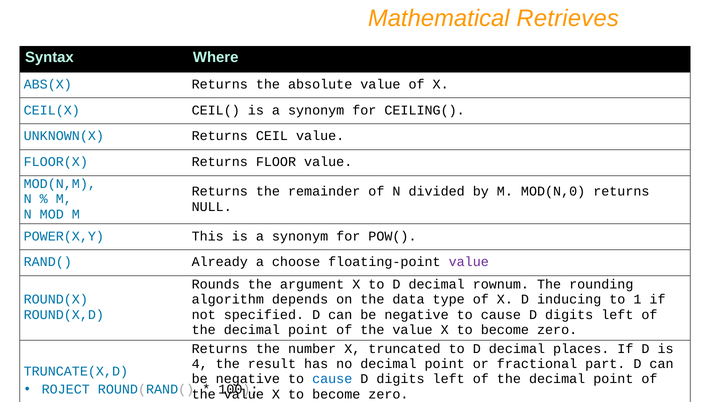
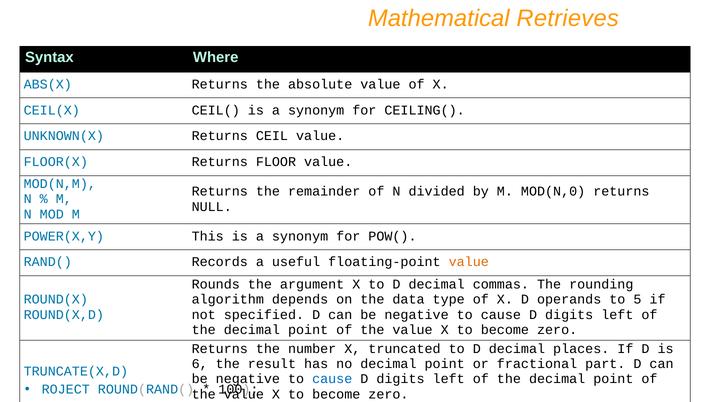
Already: Already -> Records
choose: choose -> useful
value at (469, 262) colour: purple -> orange
rownum: rownum -> commas
inducing: inducing -> operands
1: 1 -> 5
4: 4 -> 6
